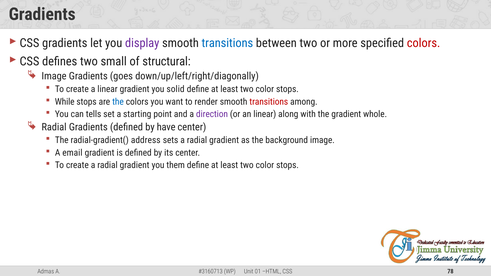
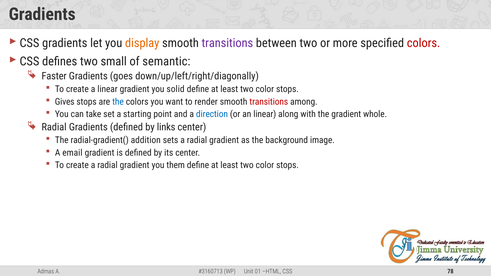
display colour: purple -> orange
transitions at (227, 43) colour: blue -> purple
structural: structural -> semantic
Image at (54, 76): Image -> Faster
While: While -> Gives
tells: tells -> take
direction colour: purple -> blue
have: have -> links
address: address -> addition
